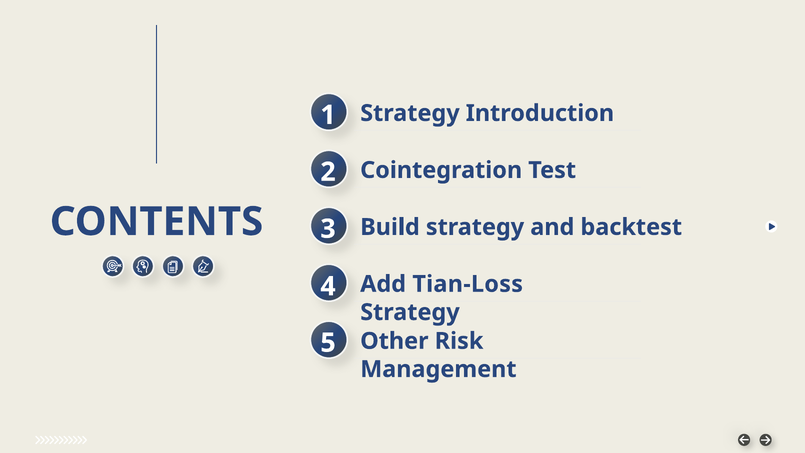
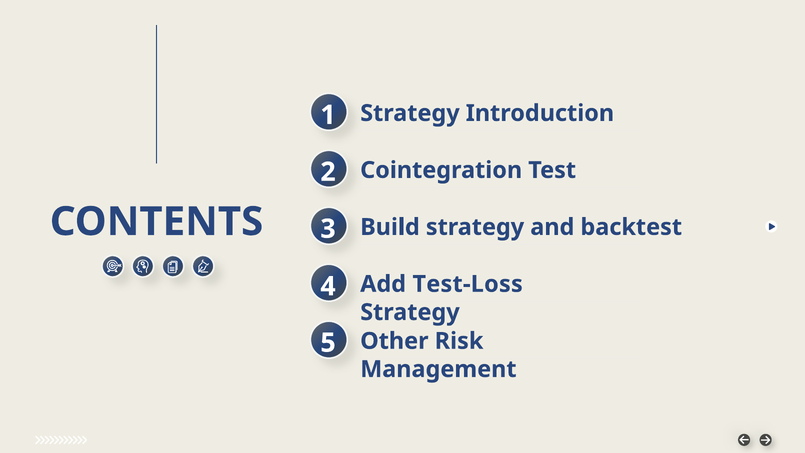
Tian-Loss: Tian-Loss -> Test-Loss
